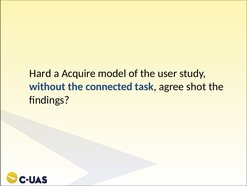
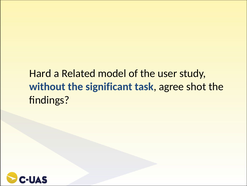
Acquire: Acquire -> Related
connected: connected -> significant
